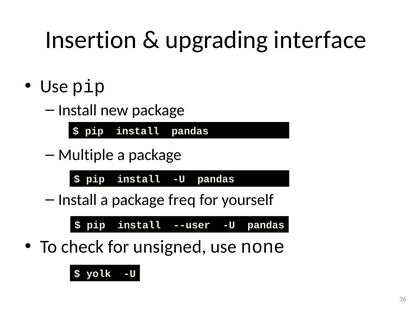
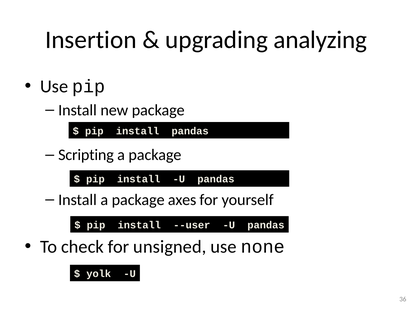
interface: interface -> analyzing
Multiple: Multiple -> Scripting
freq: freq -> axes
